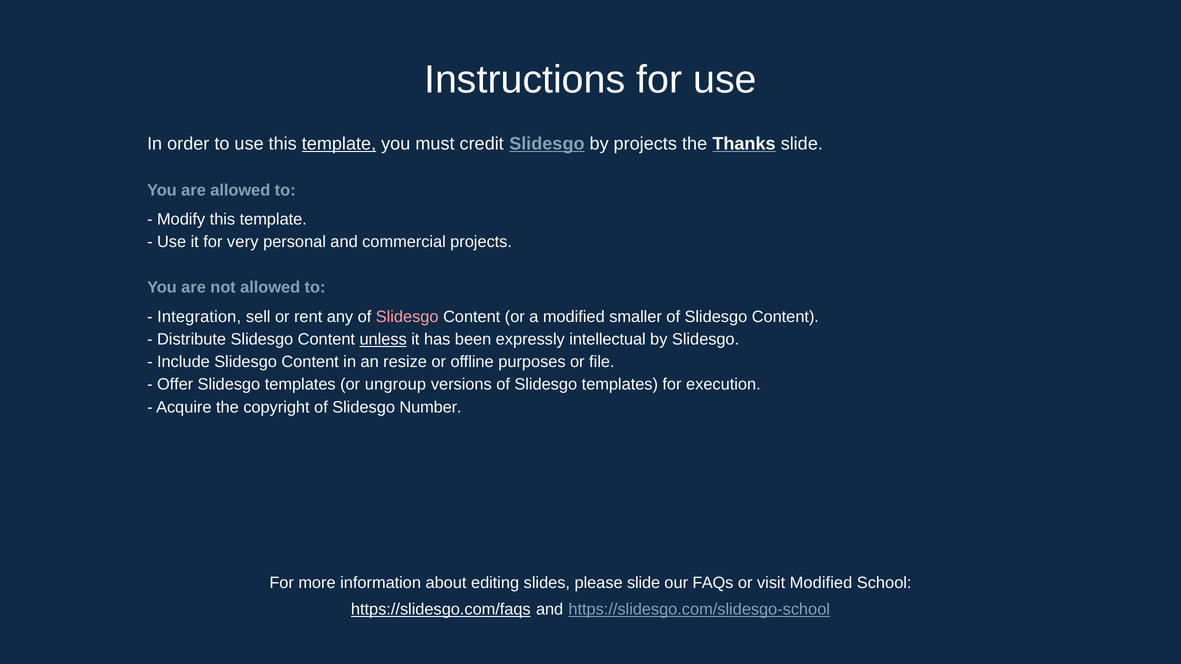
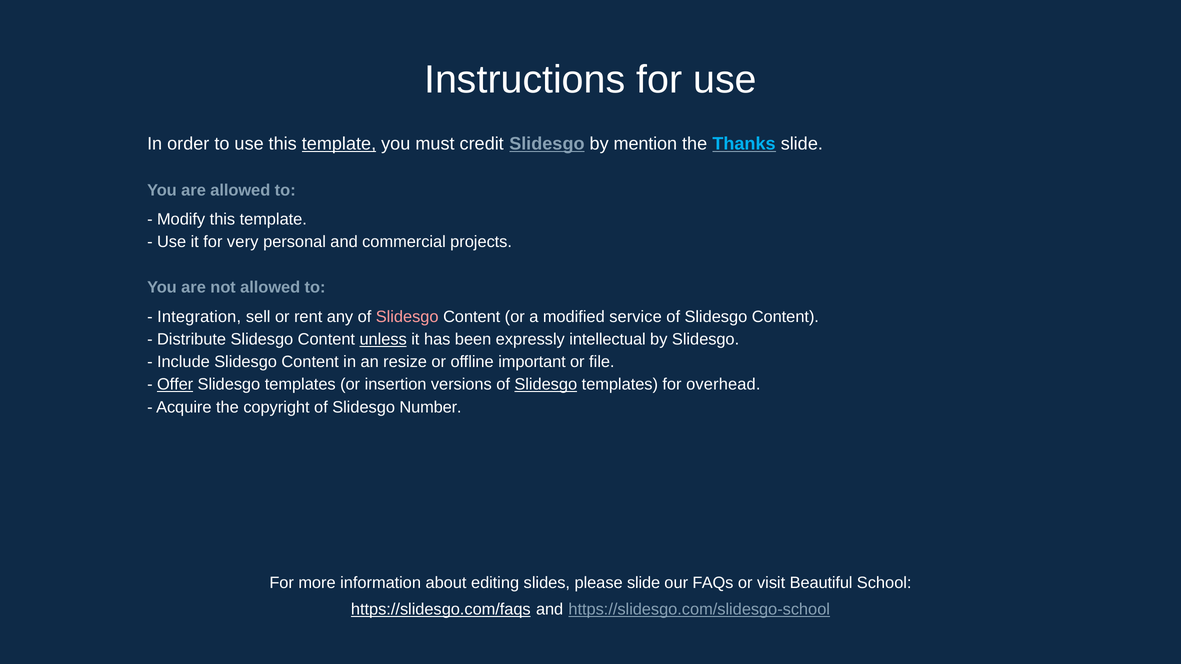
by projects: projects -> mention
Thanks colour: white -> light blue
smaller: smaller -> service
purposes: purposes -> important
Offer underline: none -> present
ungroup: ungroup -> insertion
Slidesgo at (546, 385) underline: none -> present
execution: execution -> overhead
visit Modified: Modified -> Beautiful
